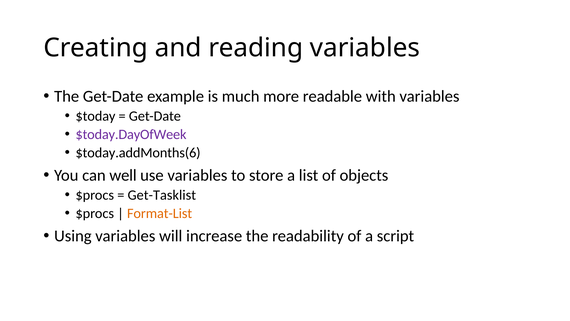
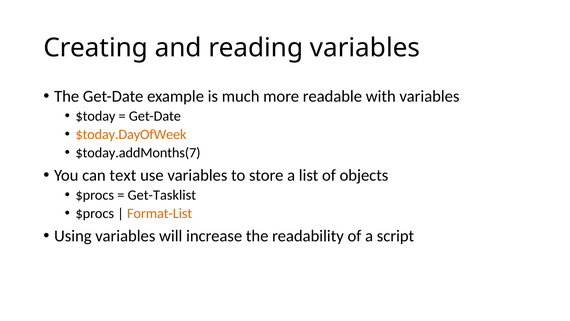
$today.DayOfWeek colour: purple -> orange
$today.addMonths(6: $today.addMonths(6 -> $today.addMonths(7
well: well -> text
